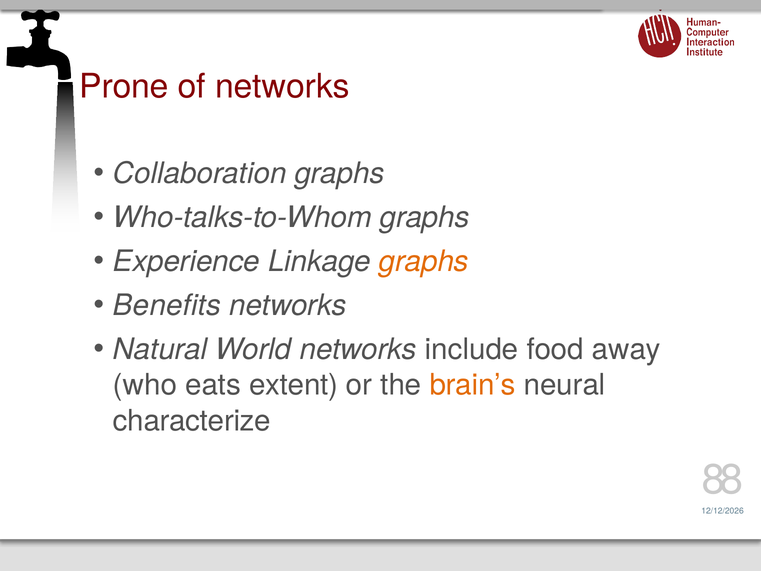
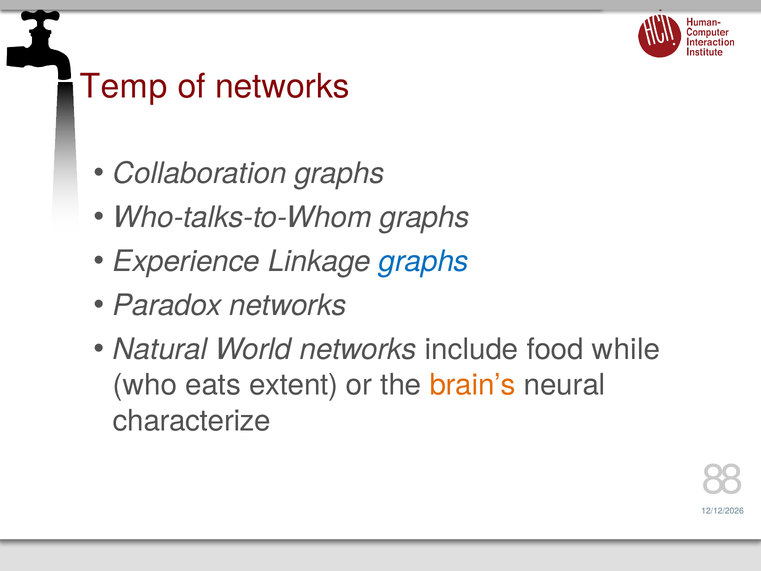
Prone: Prone -> Temp
graphs at (424, 262) colour: orange -> blue
Benefits: Benefits -> Paradox
away: away -> while
